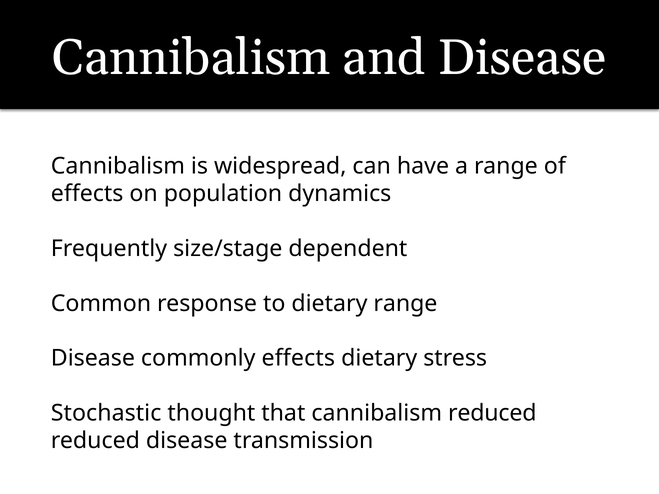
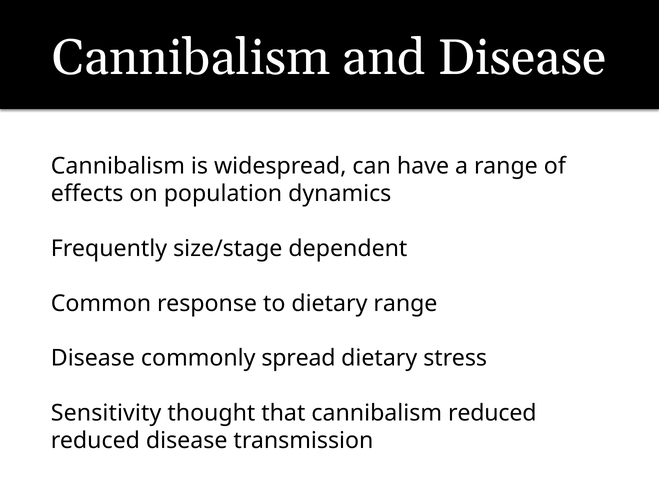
commonly effects: effects -> spread
Stochastic: Stochastic -> Sensitivity
